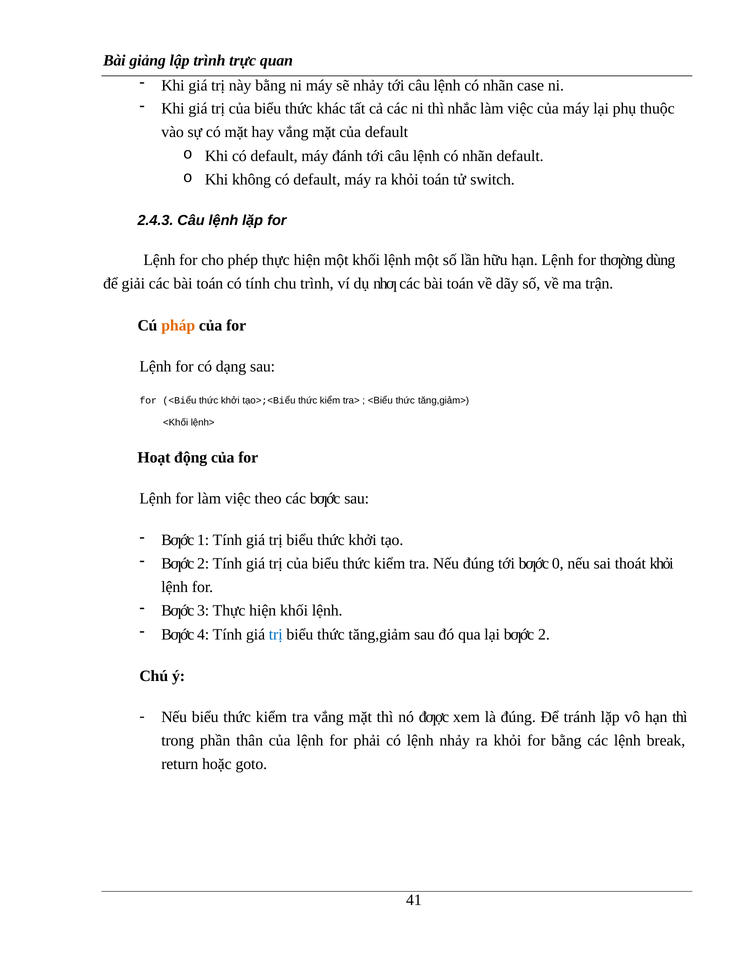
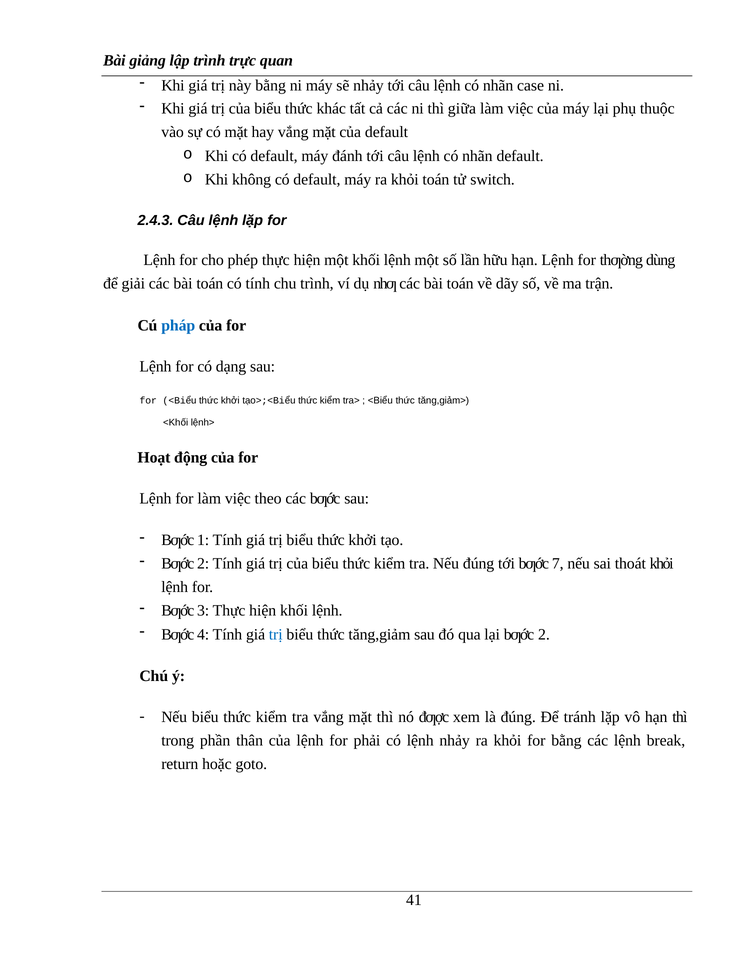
nhắc: nhắc -> giữa
pháp colour: orange -> blue
0: 0 -> 7
